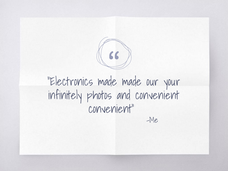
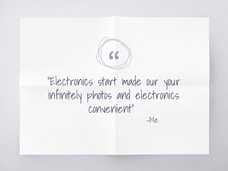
Electronics made: made -> start
and convenient: convenient -> electronics
